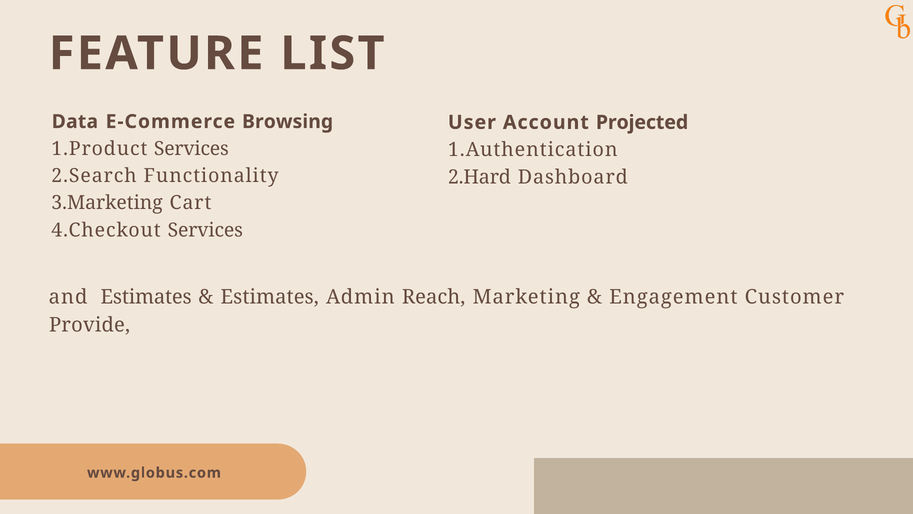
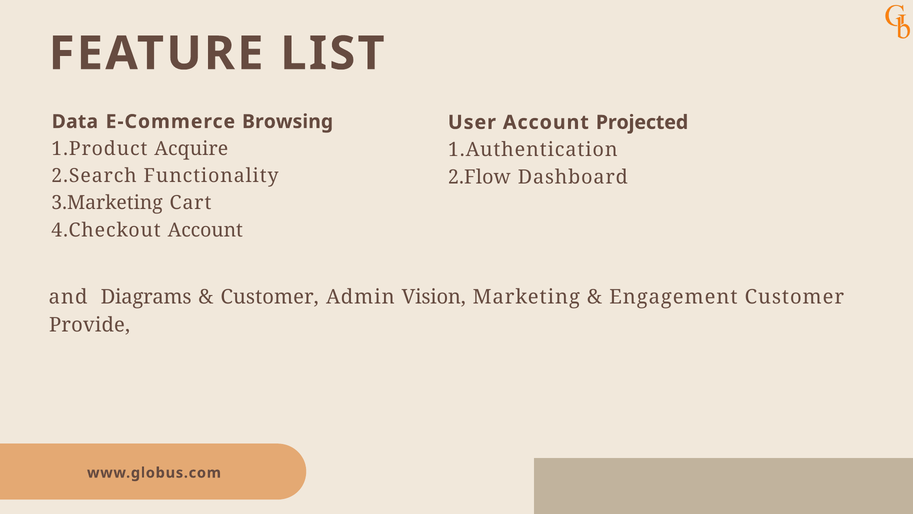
1.Product Services: Services -> Acquire
2.Hard: 2.Hard -> 2.Flow
4.Checkout Services: Services -> Account
and Estimates: Estimates -> Diagrams
Estimates at (270, 297): Estimates -> Customer
Reach: Reach -> Vision
